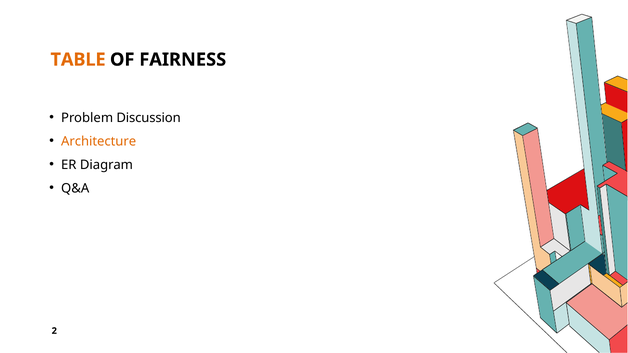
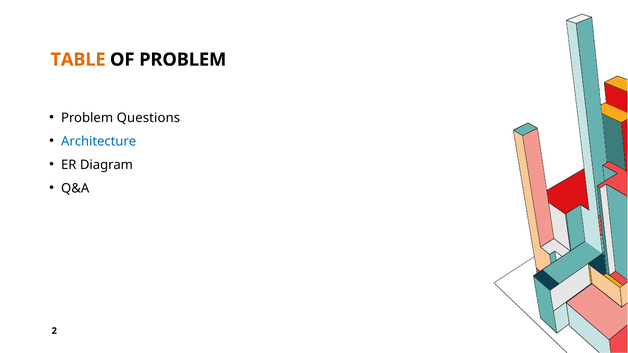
OF FAIRNESS: FAIRNESS -> PROBLEM
Discussion: Discussion -> Questions
Architecture colour: orange -> blue
